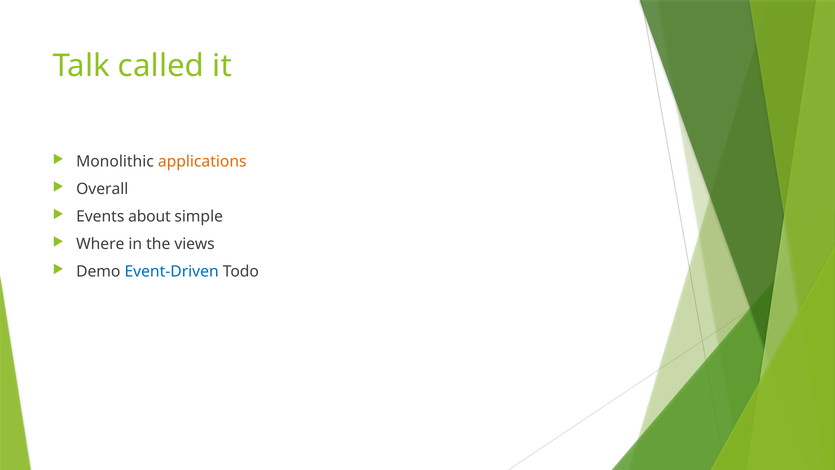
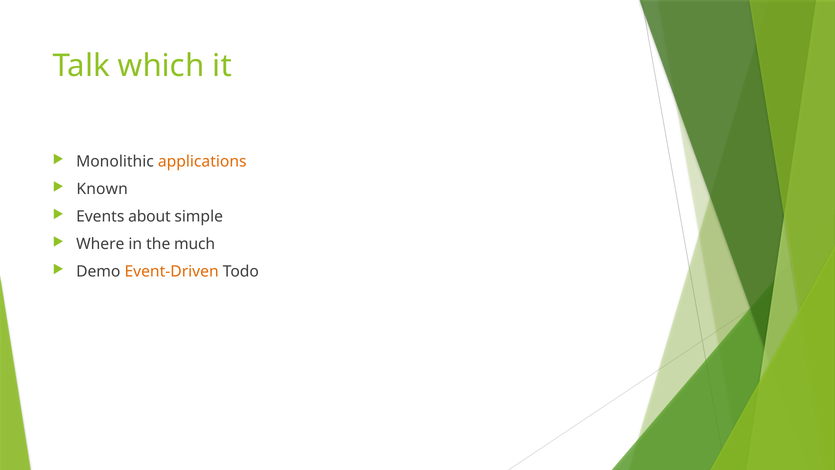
called: called -> which
Overall: Overall -> Known
views: views -> much
Event-Driven colour: blue -> orange
